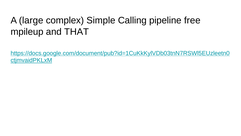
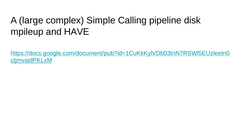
free: free -> disk
THAT: THAT -> HAVE
